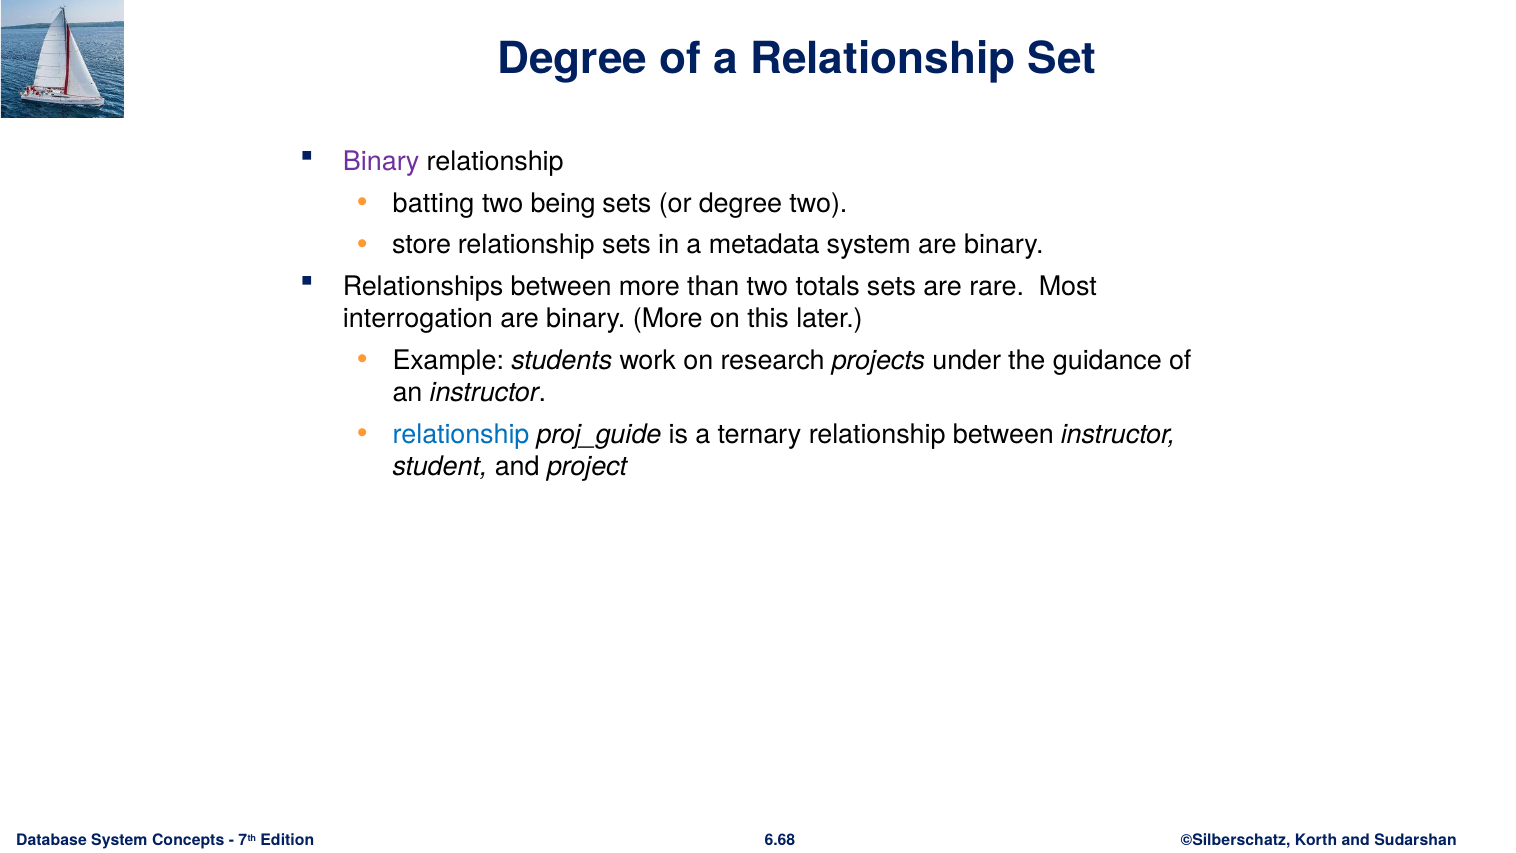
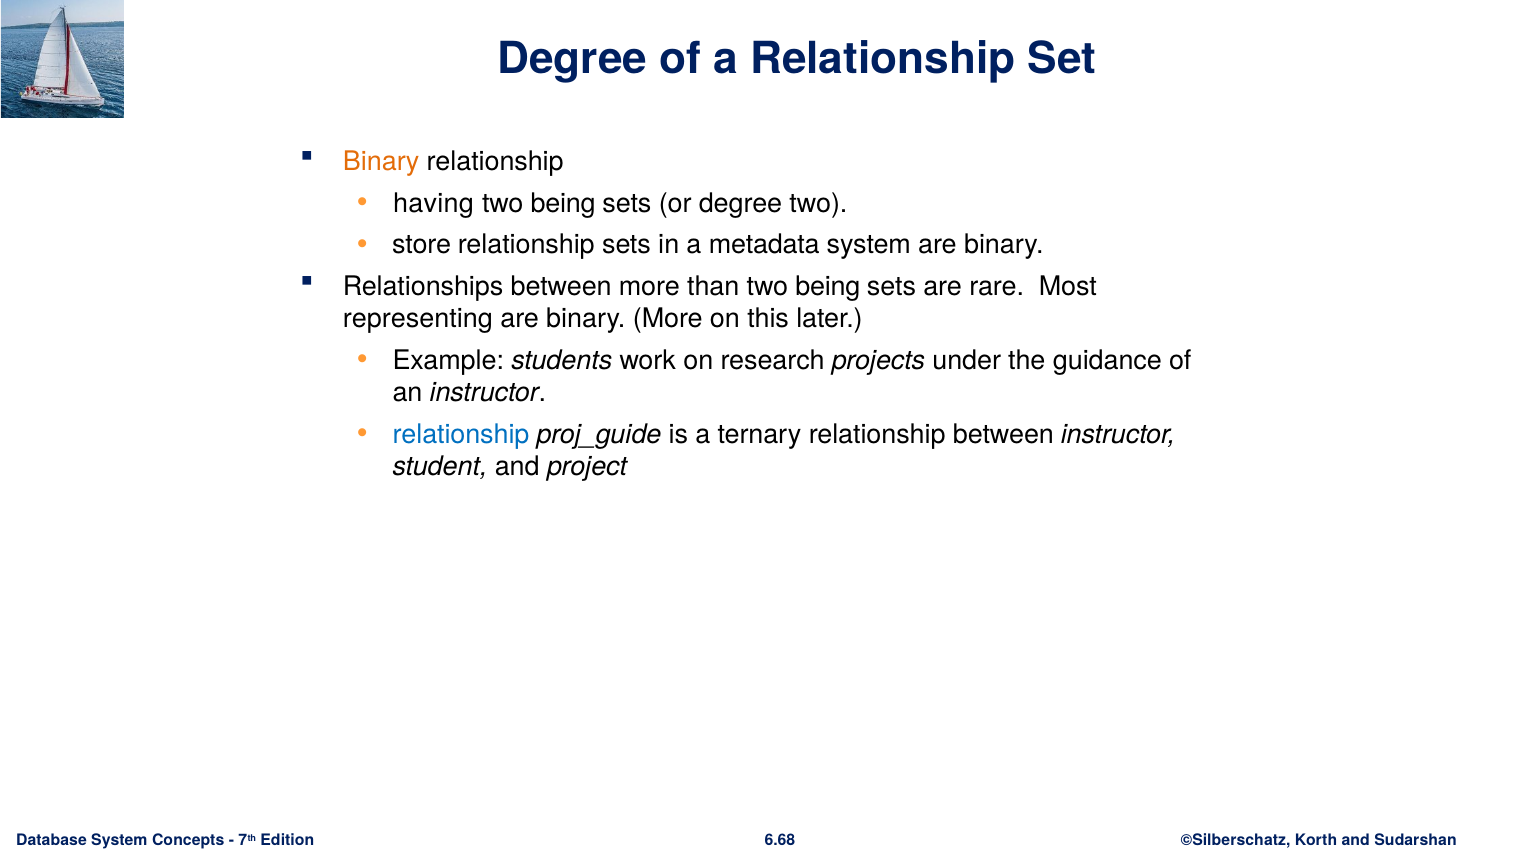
Binary at (381, 162) colour: purple -> orange
batting: batting -> having
than two totals: totals -> being
interrogation: interrogation -> representing
